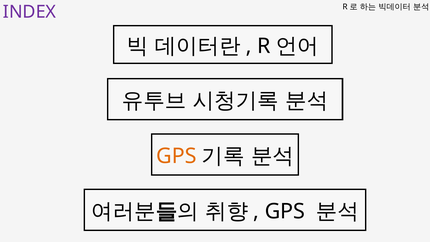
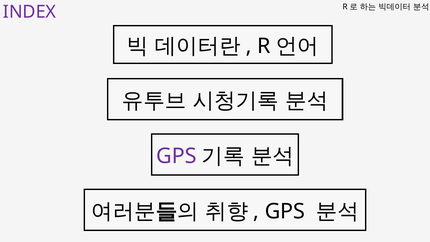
GPS at (176, 156) colour: orange -> purple
